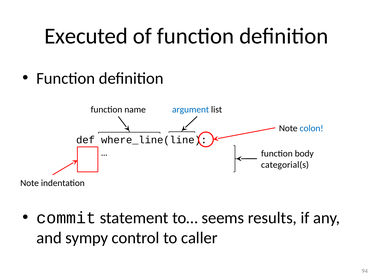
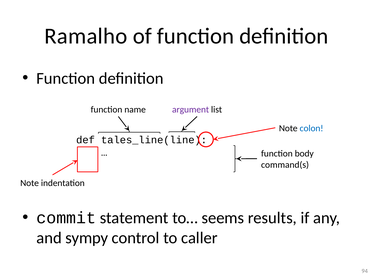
Executed: Executed -> Ramalho
argument colour: blue -> purple
where_line(line: where_line(line -> tales_line(line
categorial(s: categorial(s -> command(s
